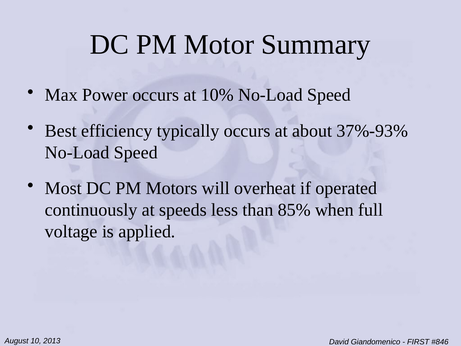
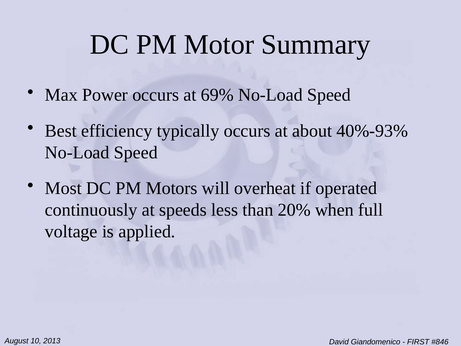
10%: 10% -> 69%
37%-93%: 37%-93% -> 40%-93%
85%: 85% -> 20%
